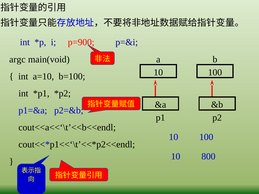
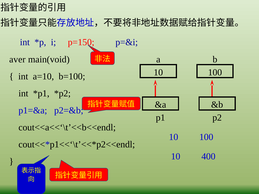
p=900: p=900 -> p=150
argc: argc -> aver
800: 800 -> 400
